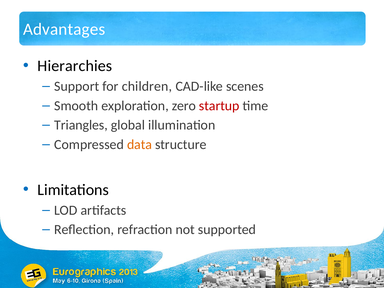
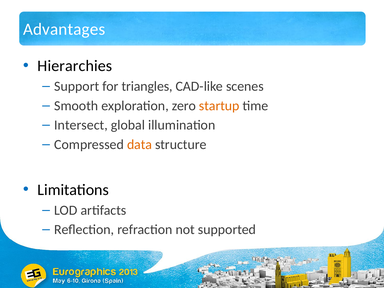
children: children -> triangles
startup colour: red -> orange
Triangles: Triangles -> Intersect
